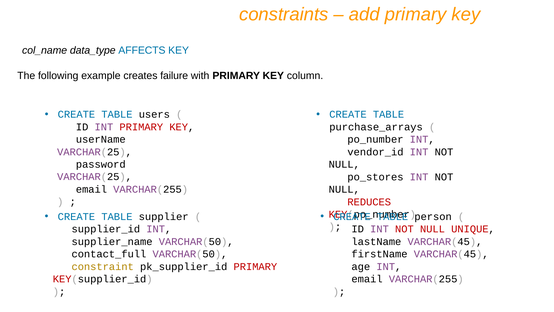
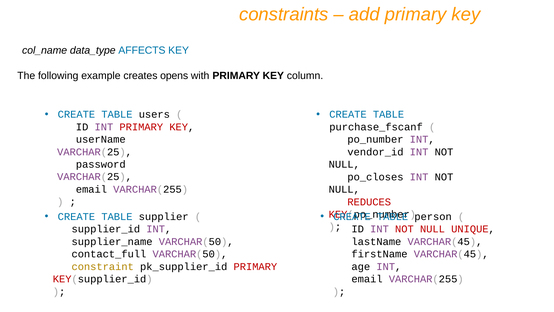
failure: failure -> opens
purchase_arrays: purchase_arrays -> purchase_fscanf
po_stores: po_stores -> po_closes
